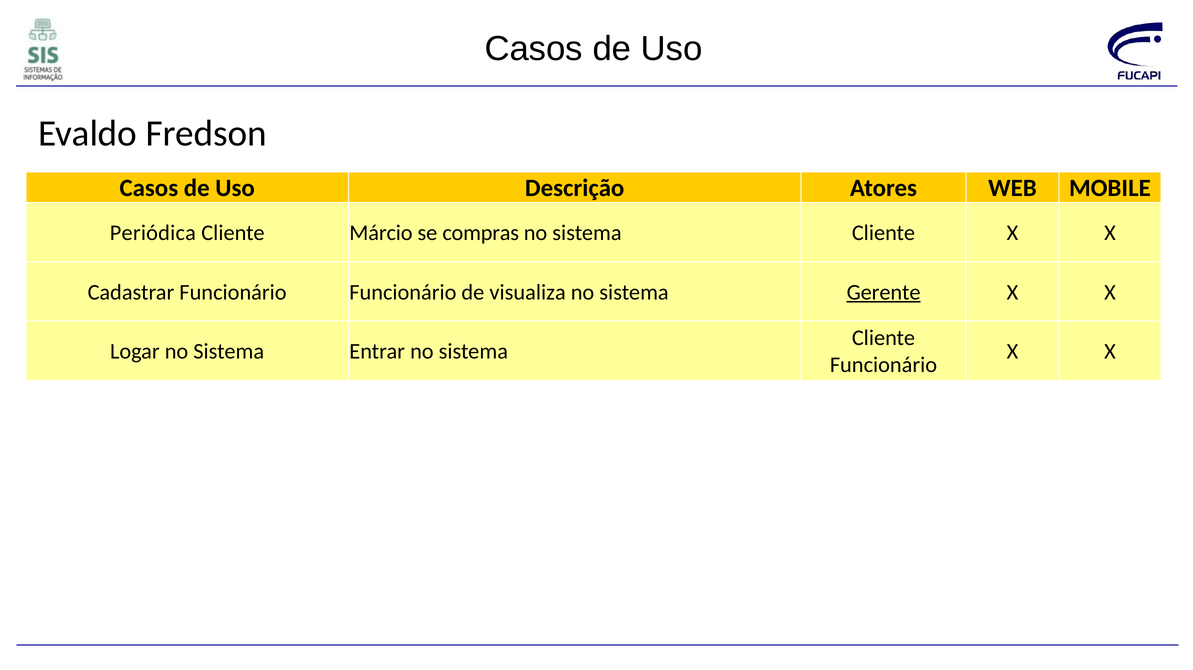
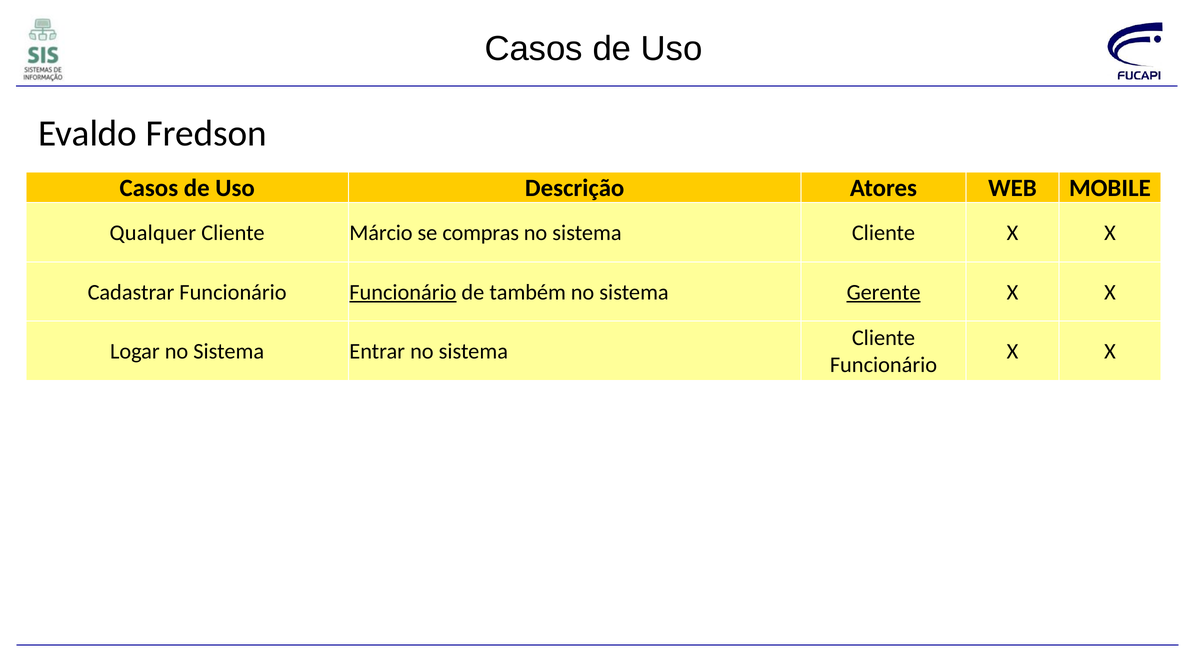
Periódica: Periódica -> Qualquer
Funcionário at (403, 292) underline: none -> present
visualiza: visualiza -> também
